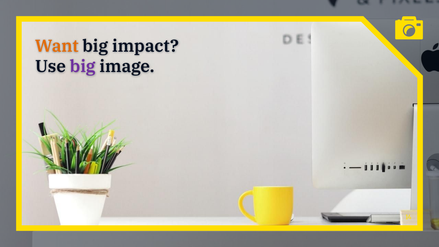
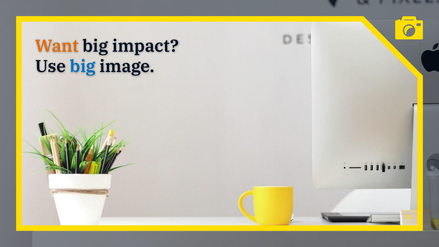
big at (83, 67) colour: purple -> blue
